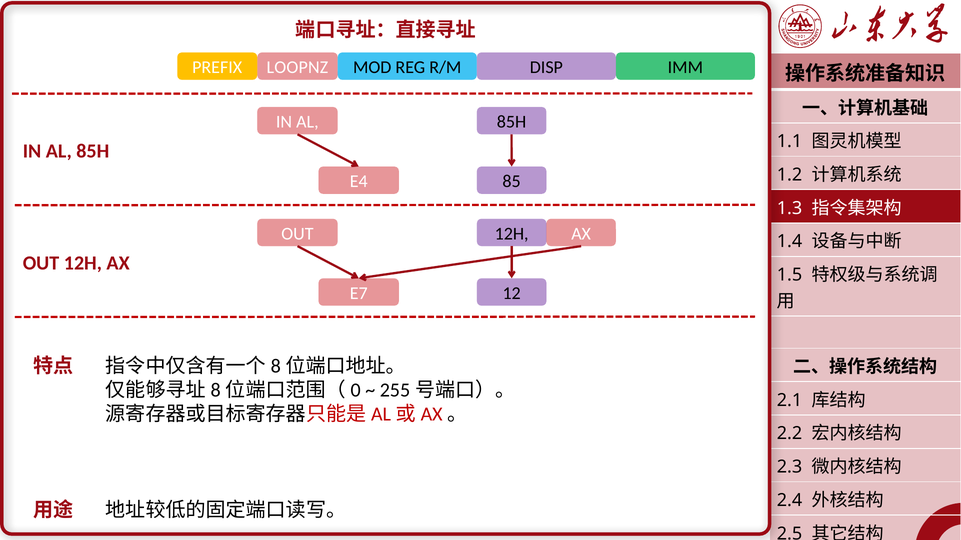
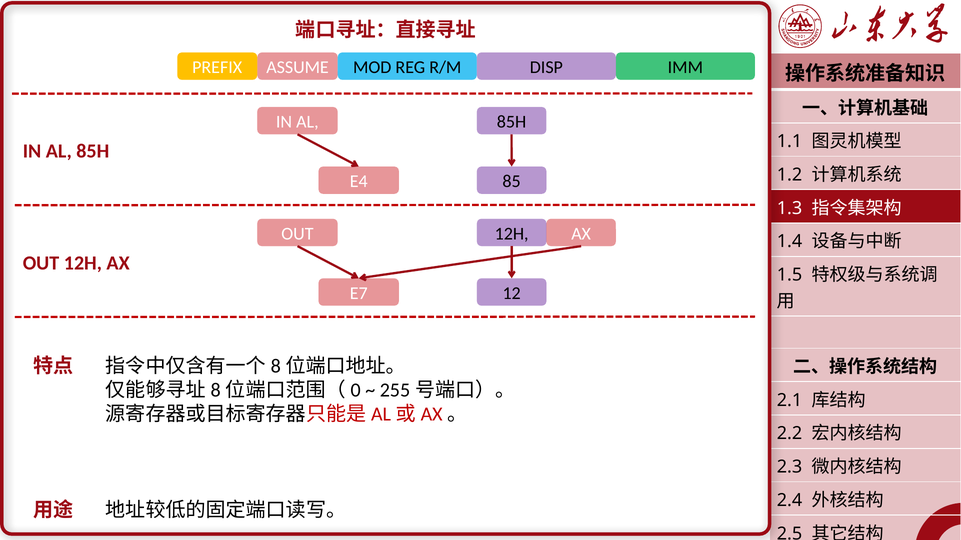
LOOPNZ: LOOPNZ -> ASSUME
